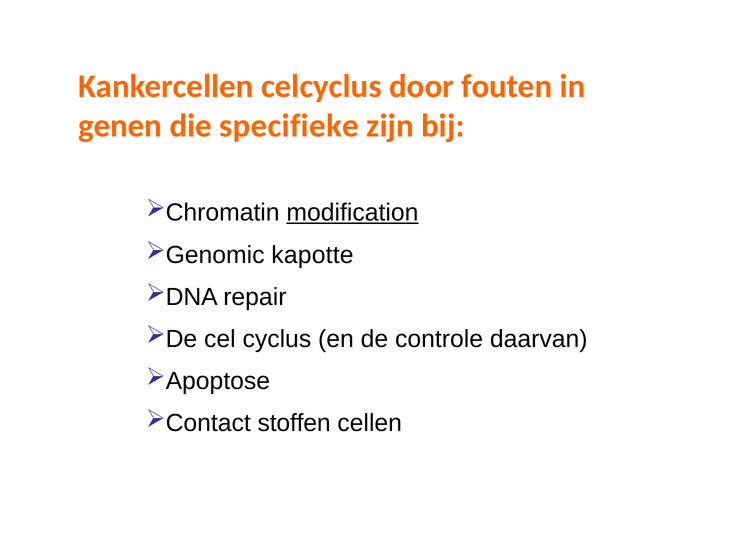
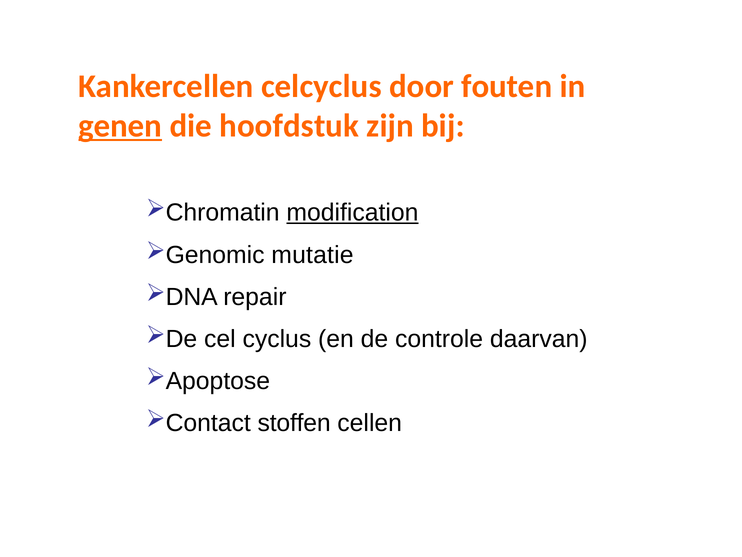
genen underline: none -> present
specifieke: specifieke -> hoofdstuk
kapotte: kapotte -> mutatie
